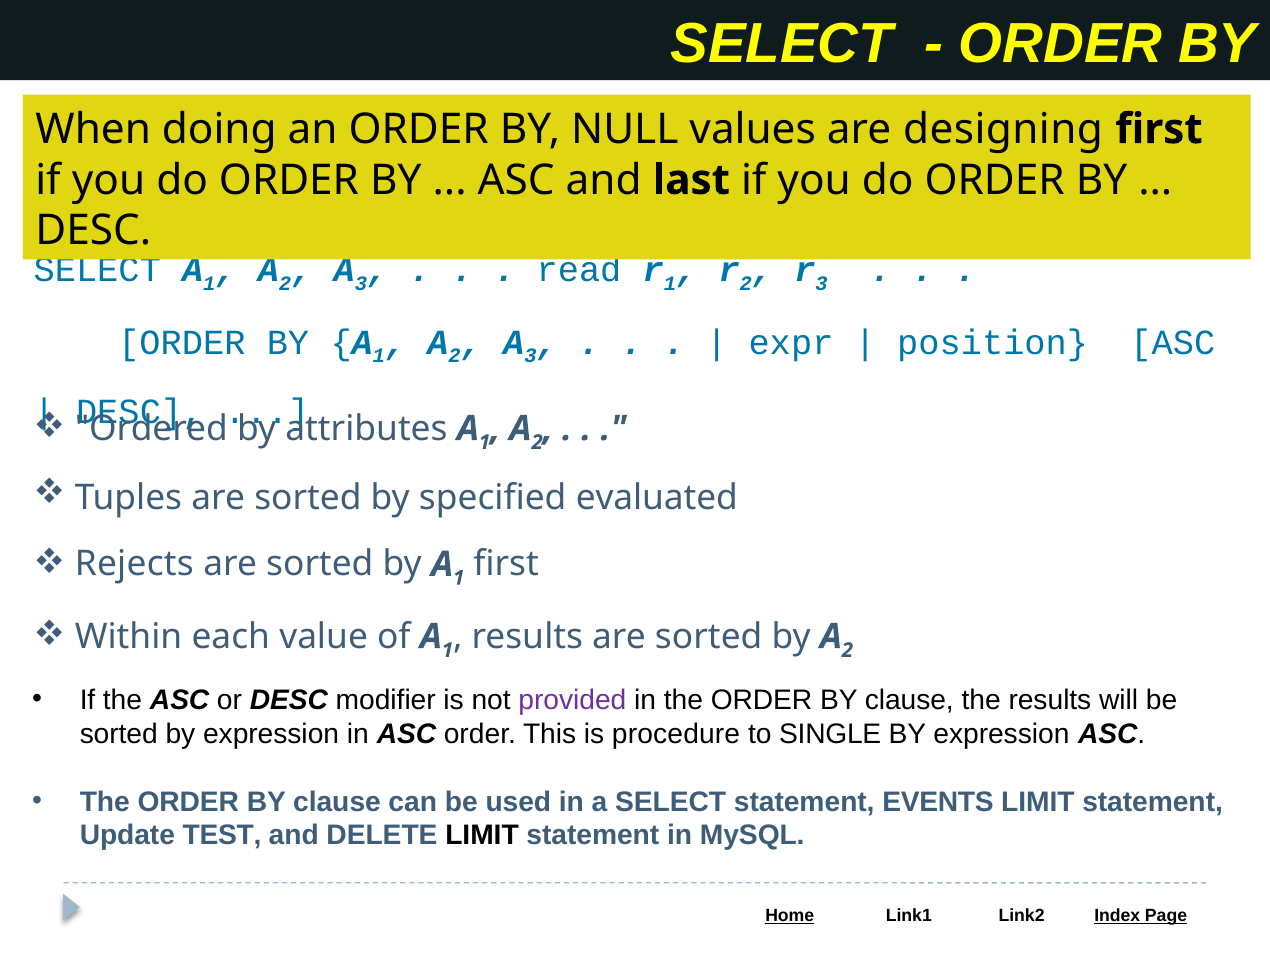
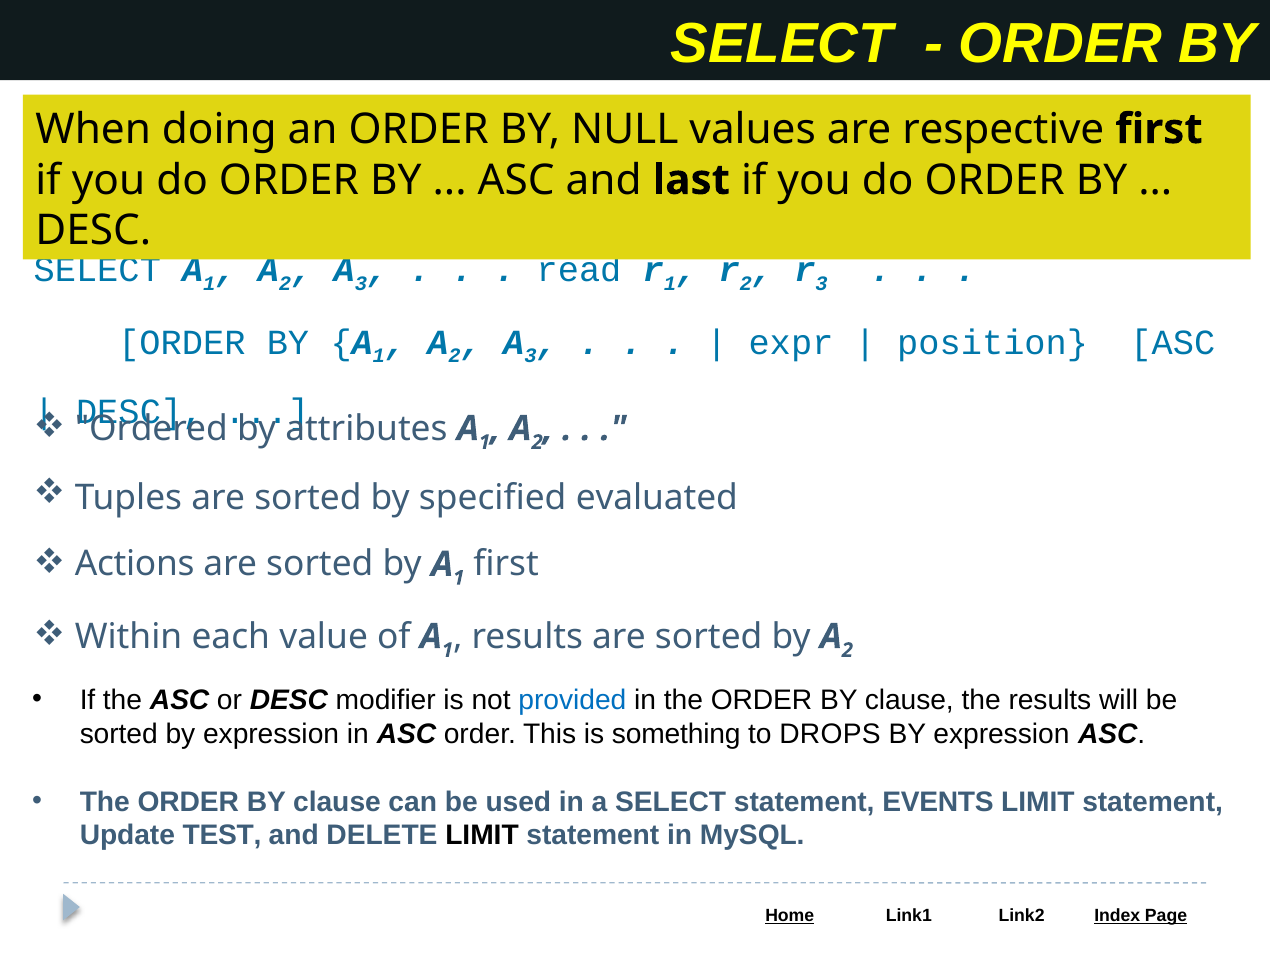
designing: designing -> respective
Rejects: Rejects -> Actions
provided colour: purple -> blue
procedure: procedure -> something
SINGLE: SINGLE -> DROPS
